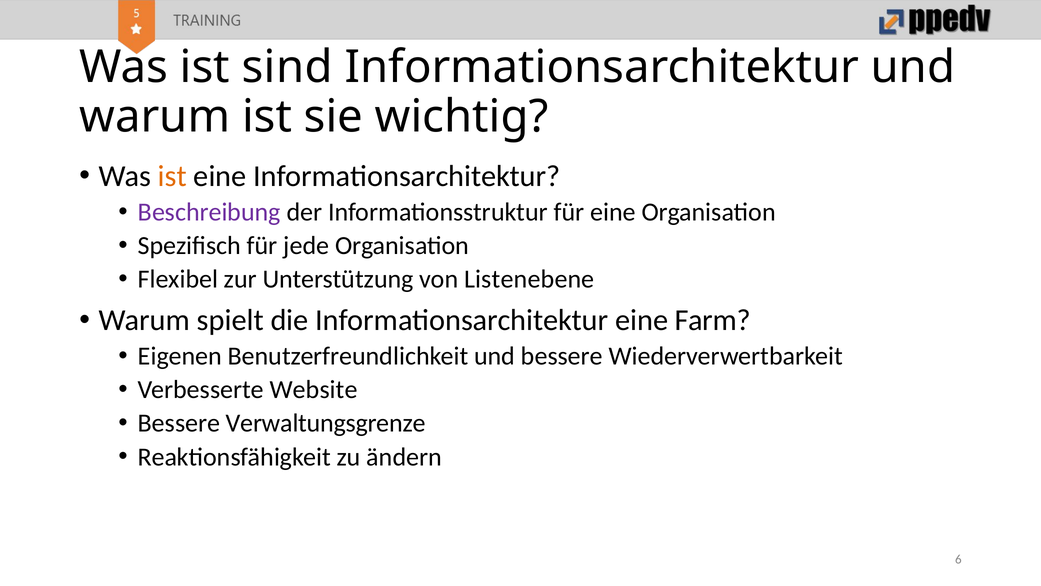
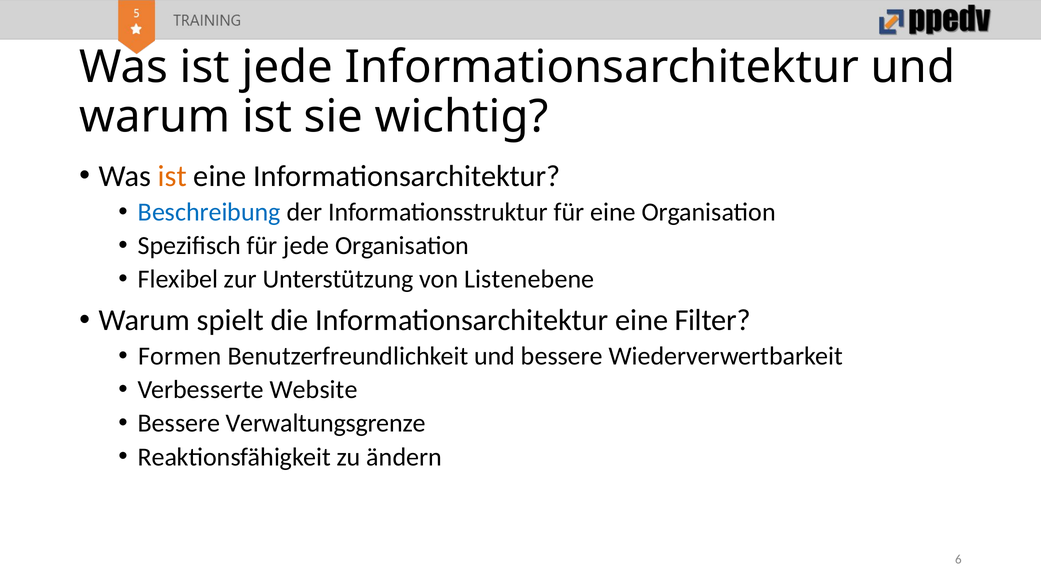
ist sind: sind -> jede
Beschreibung colour: purple -> blue
Farm: Farm -> Filter
Eigenen: Eigenen -> Formen
